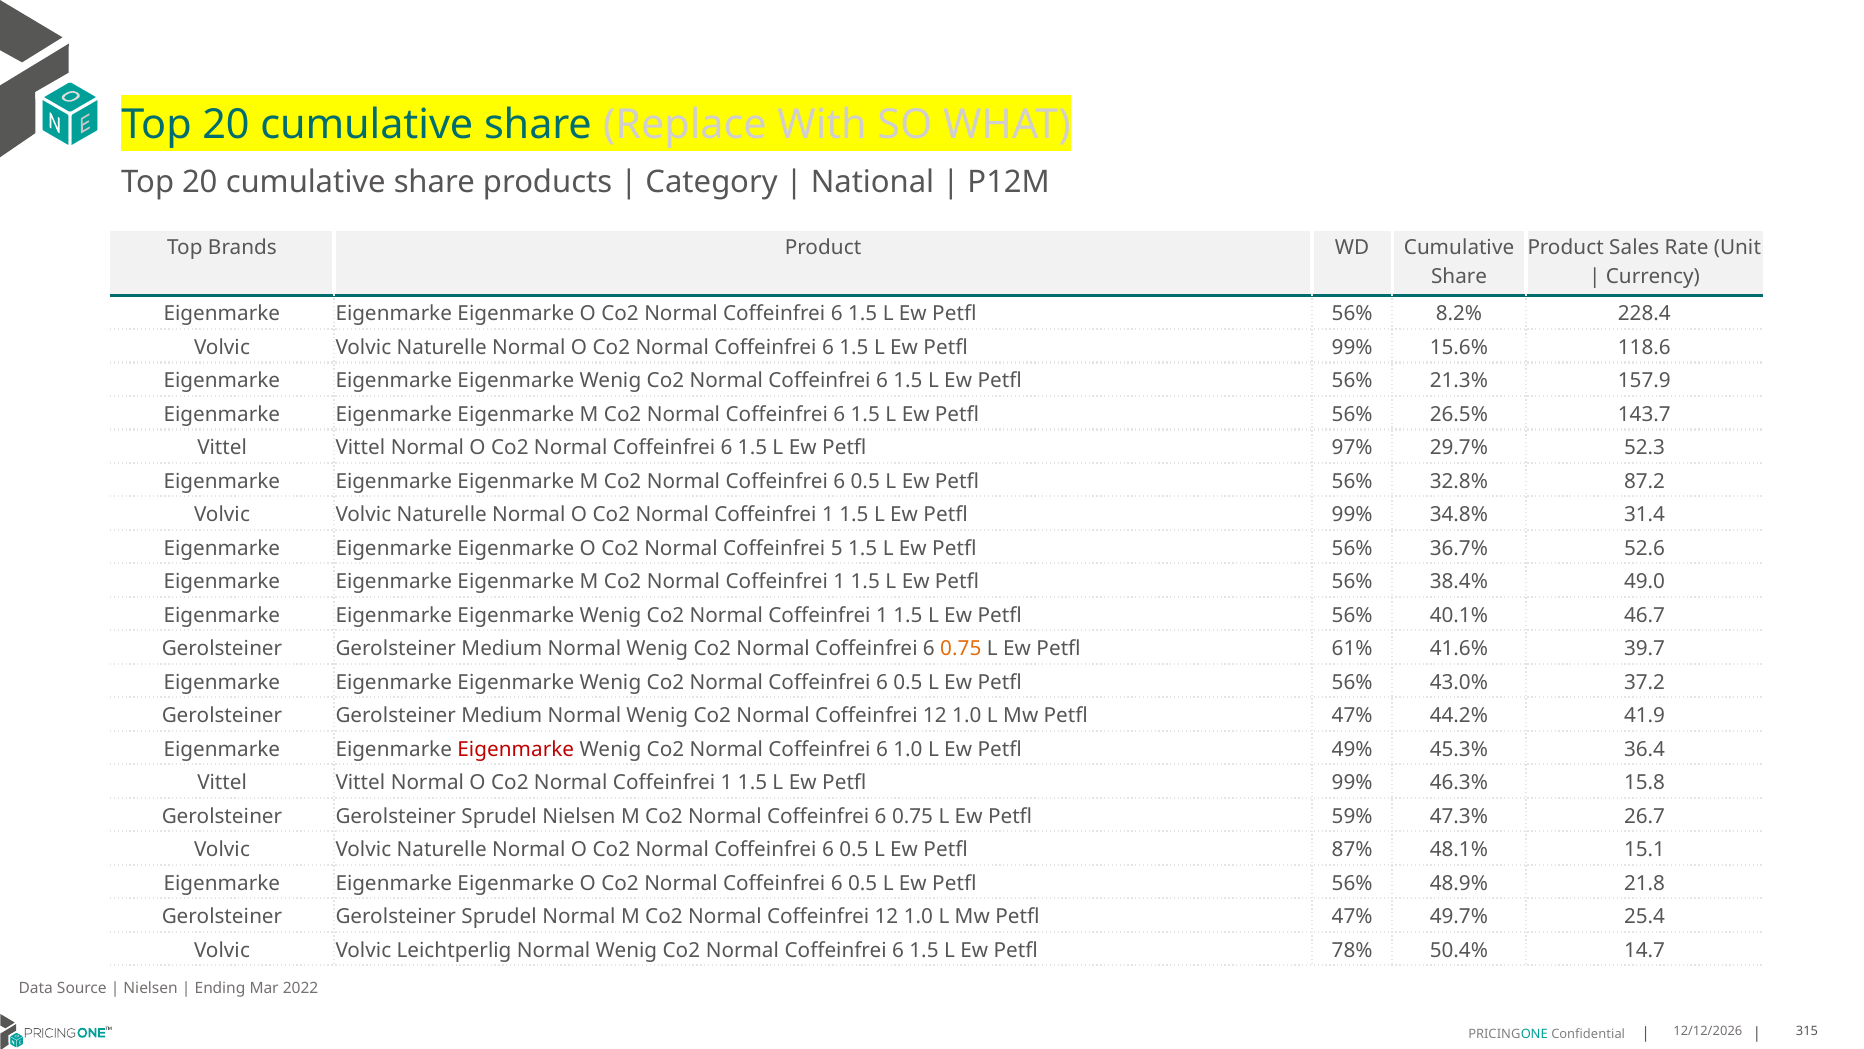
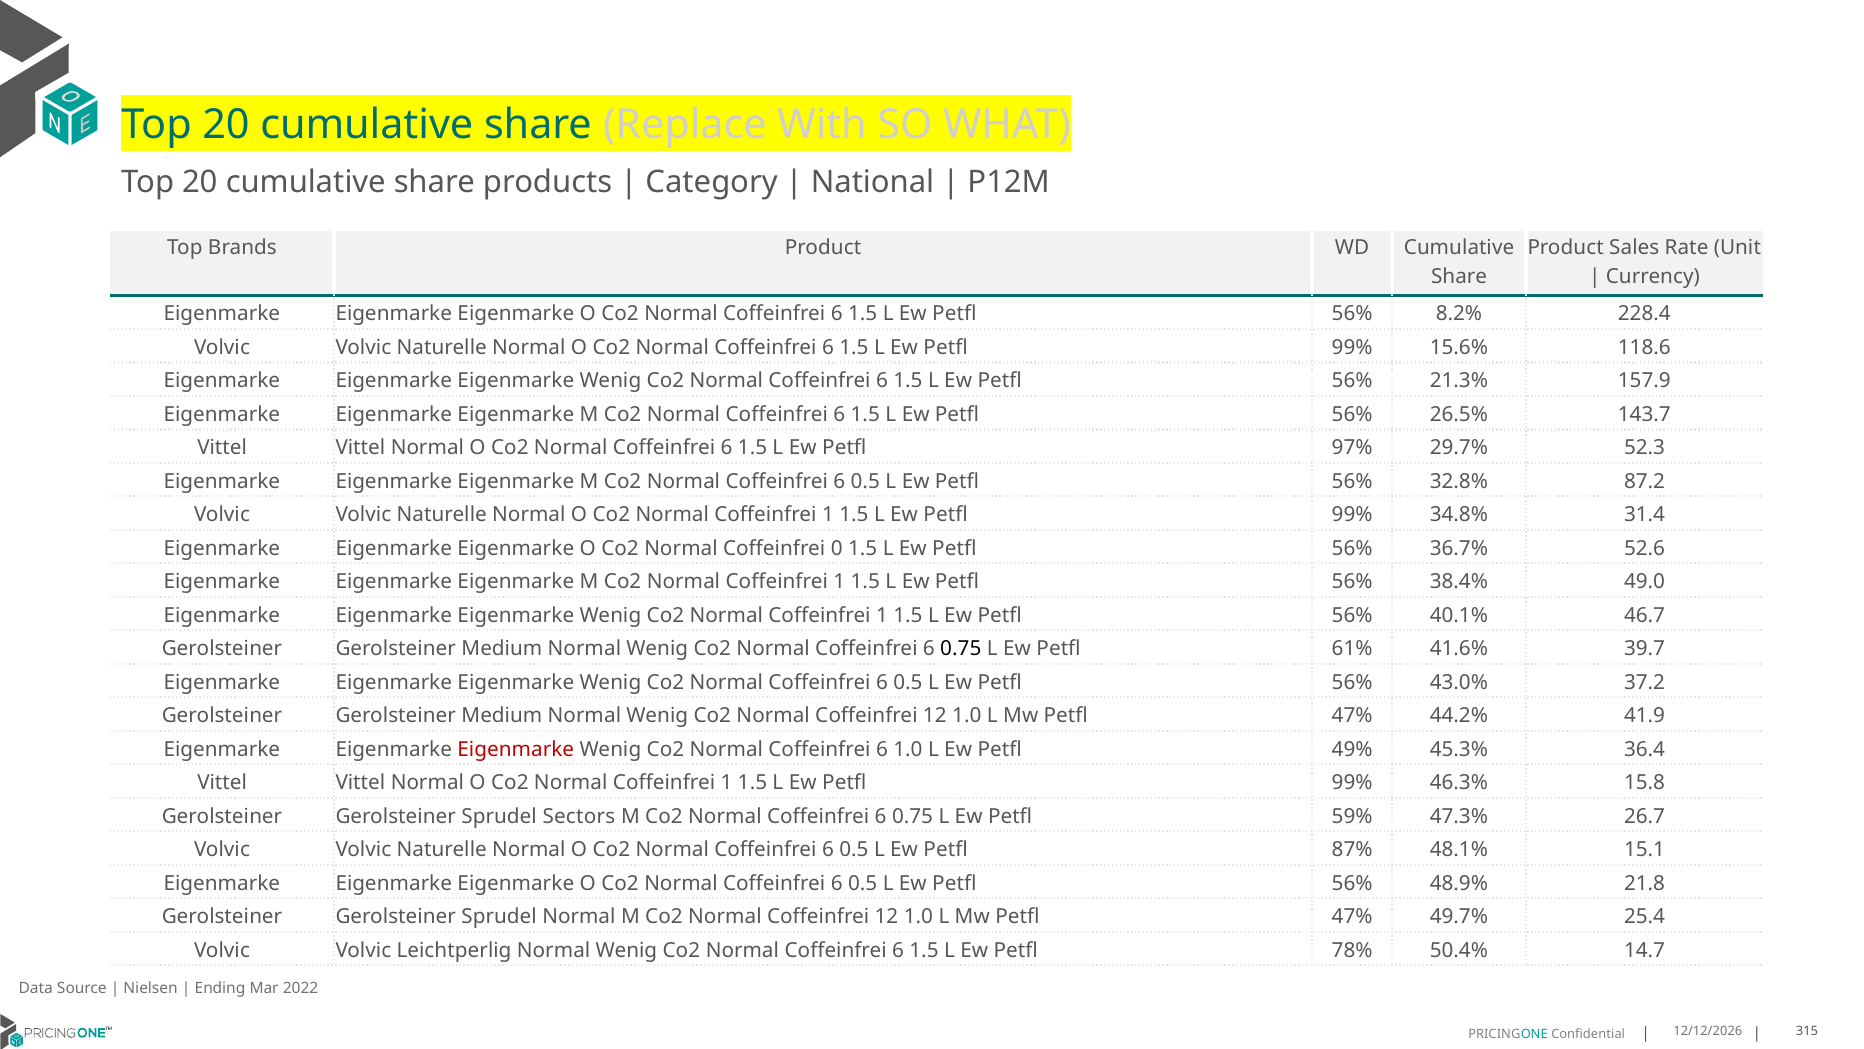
5: 5 -> 0
0.75 at (961, 649) colour: orange -> black
Sprudel Nielsen: Nielsen -> Sectors
